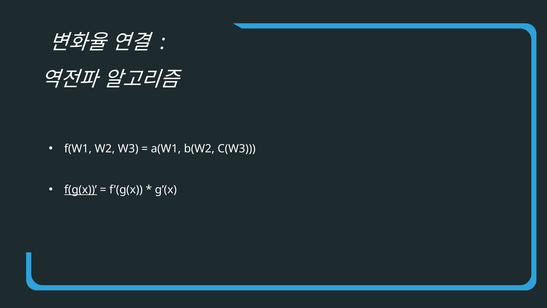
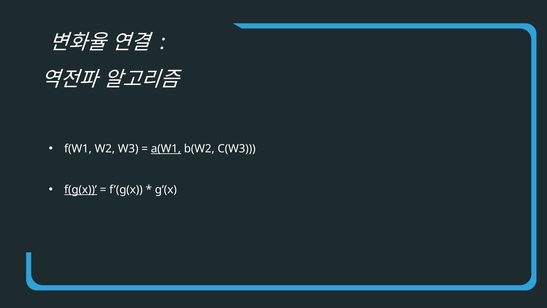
a(W1 underline: none -> present
